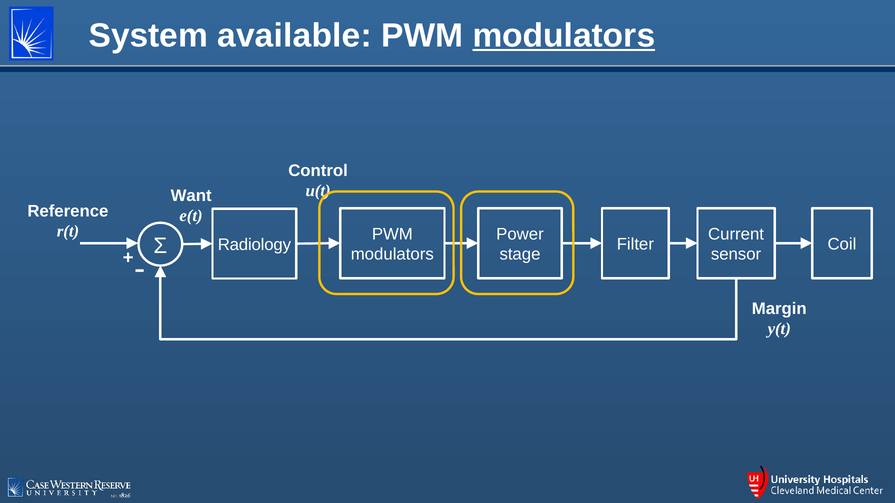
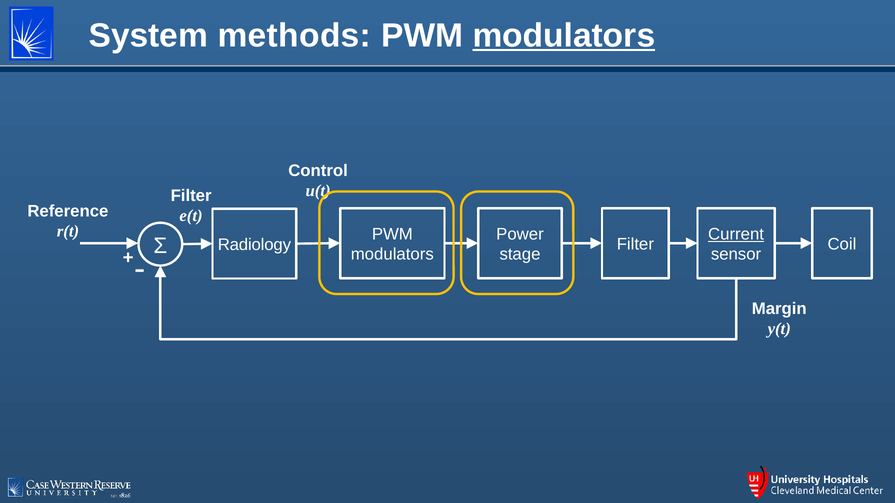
available: available -> methods
Want at (191, 196): Want -> Filter
Current underline: none -> present
